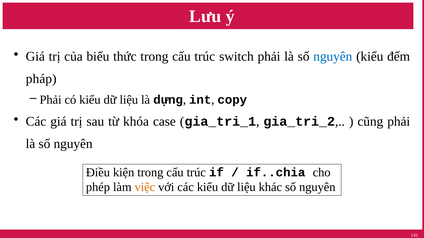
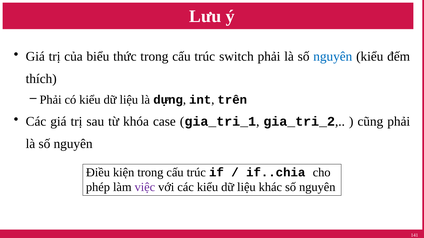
pháp: pháp -> thích
copy: copy -> trên
việc colour: orange -> purple
